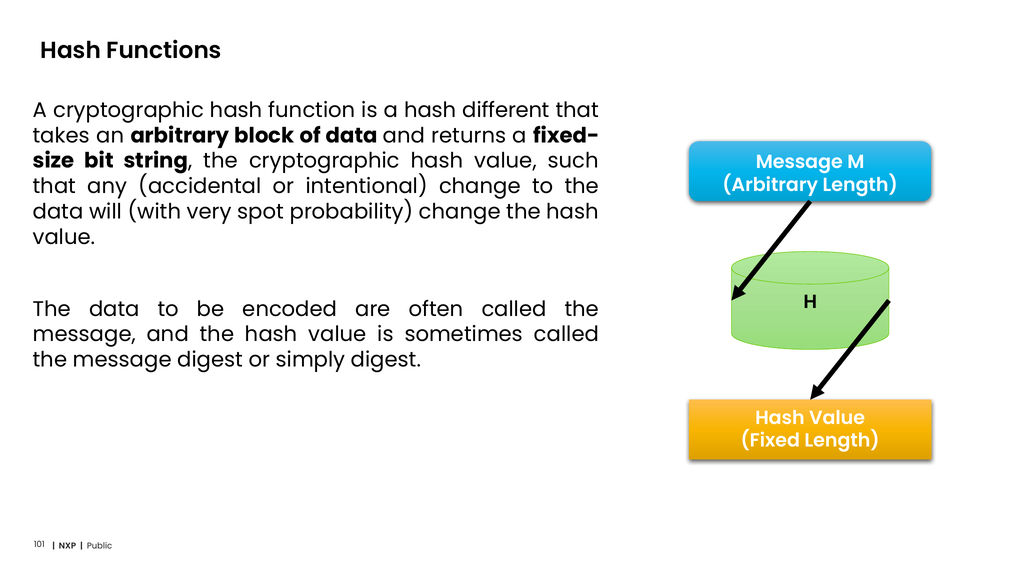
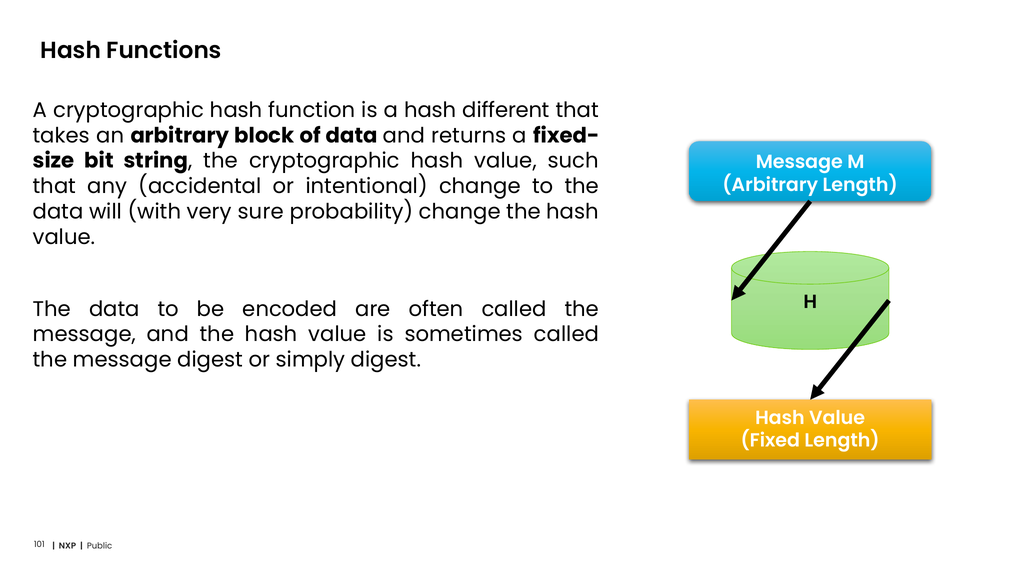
spot: spot -> sure
